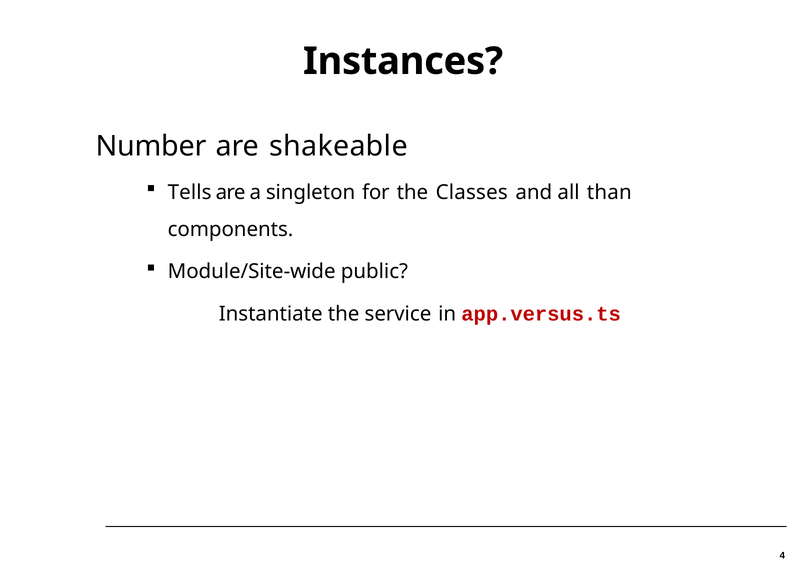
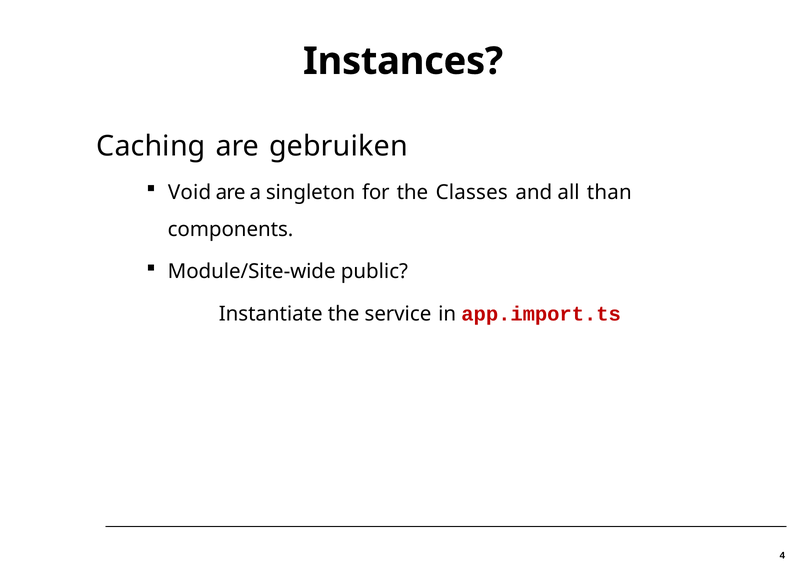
Number: Number -> Caching
shakeable: shakeable -> gebruiken
Tells: Tells -> Void
app.versus.ts: app.versus.ts -> app.import.ts
